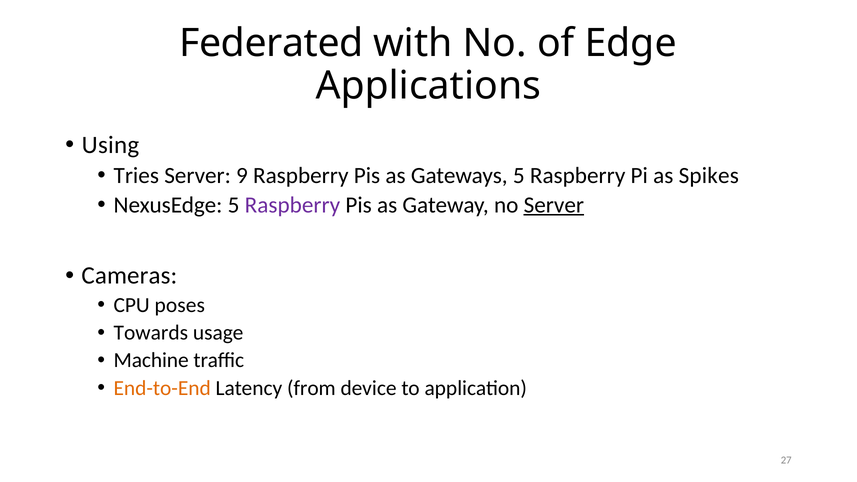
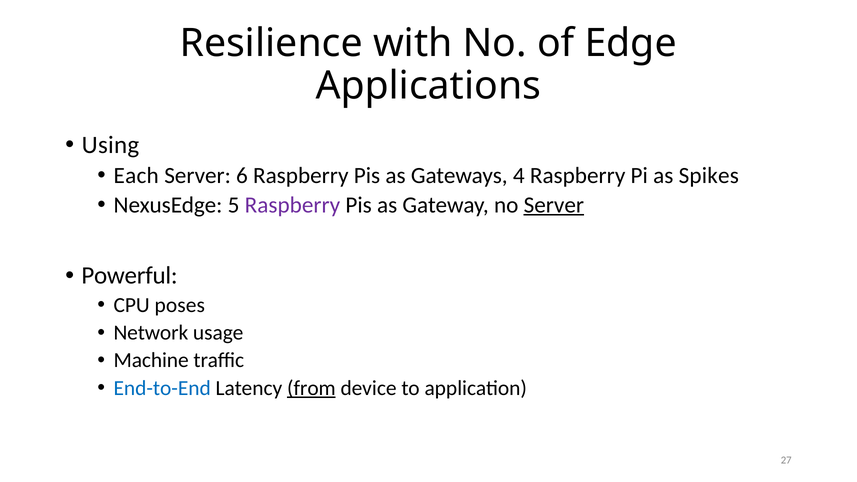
Federated: Federated -> Resilience
Tries: Tries -> Each
9: 9 -> 6
Gateways 5: 5 -> 4
Cameras: Cameras -> Powerful
Towards: Towards -> Network
End-to-End colour: orange -> blue
from underline: none -> present
